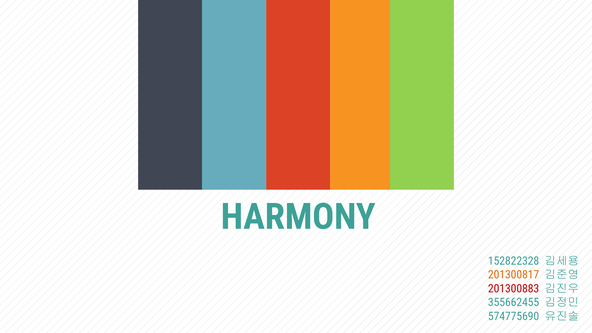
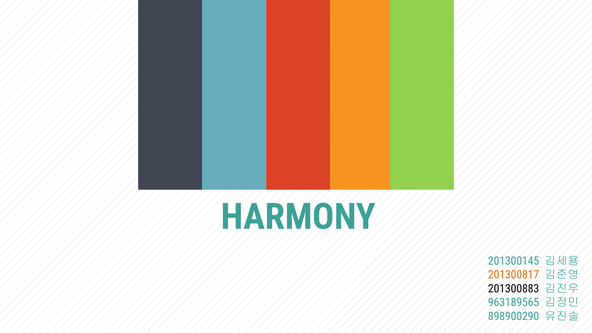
152822328: 152822328 -> 201300145
201300883 colour: red -> black
355662455: 355662455 -> 963189565
574775690: 574775690 -> 898900290
